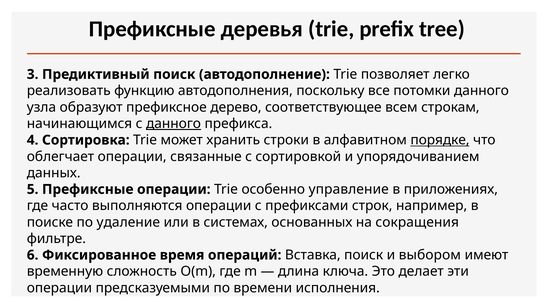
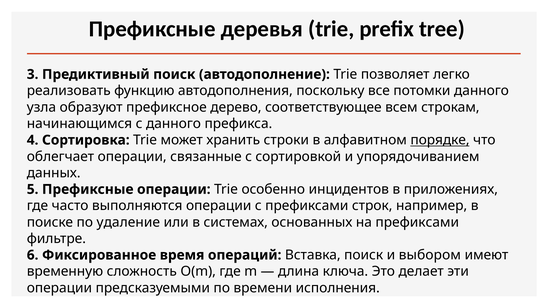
данного at (173, 124) underline: present -> none
управление: управление -> инцидентов
на сокращения: сокращения -> префиксами
